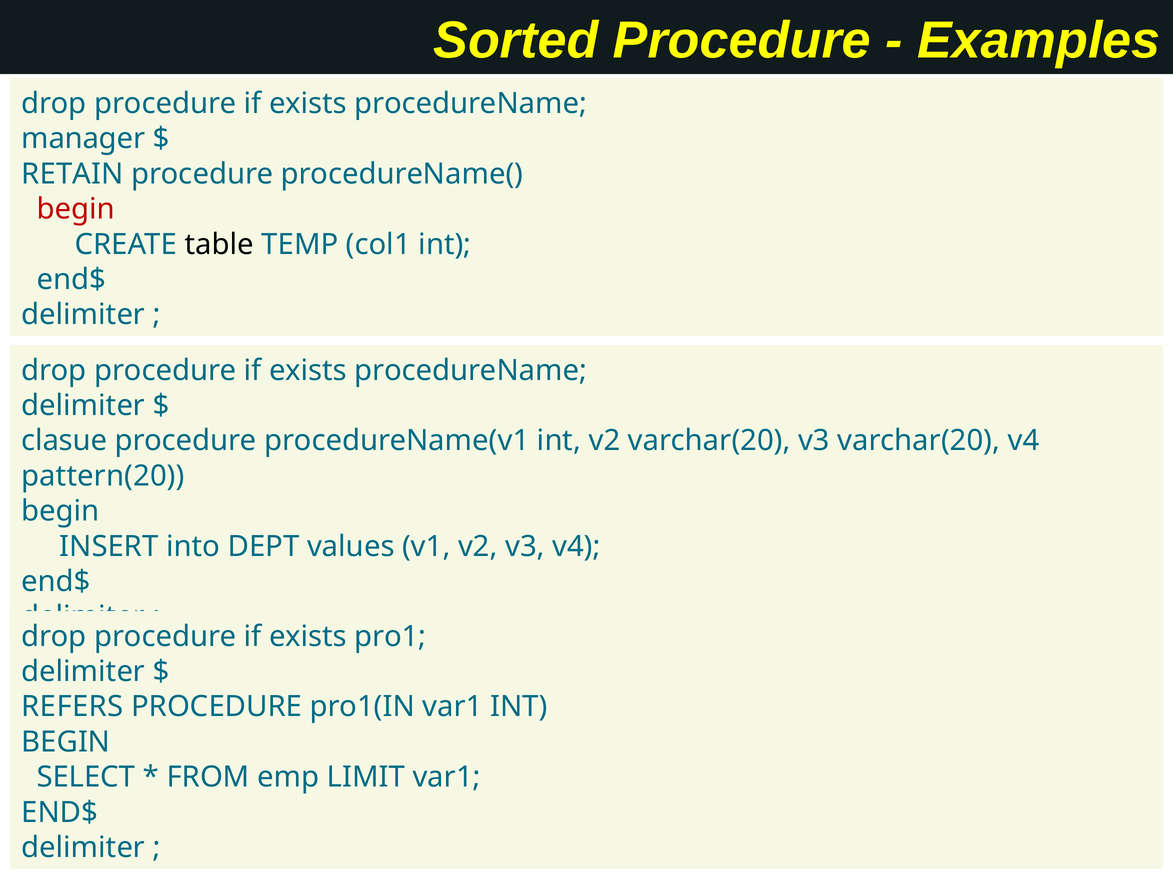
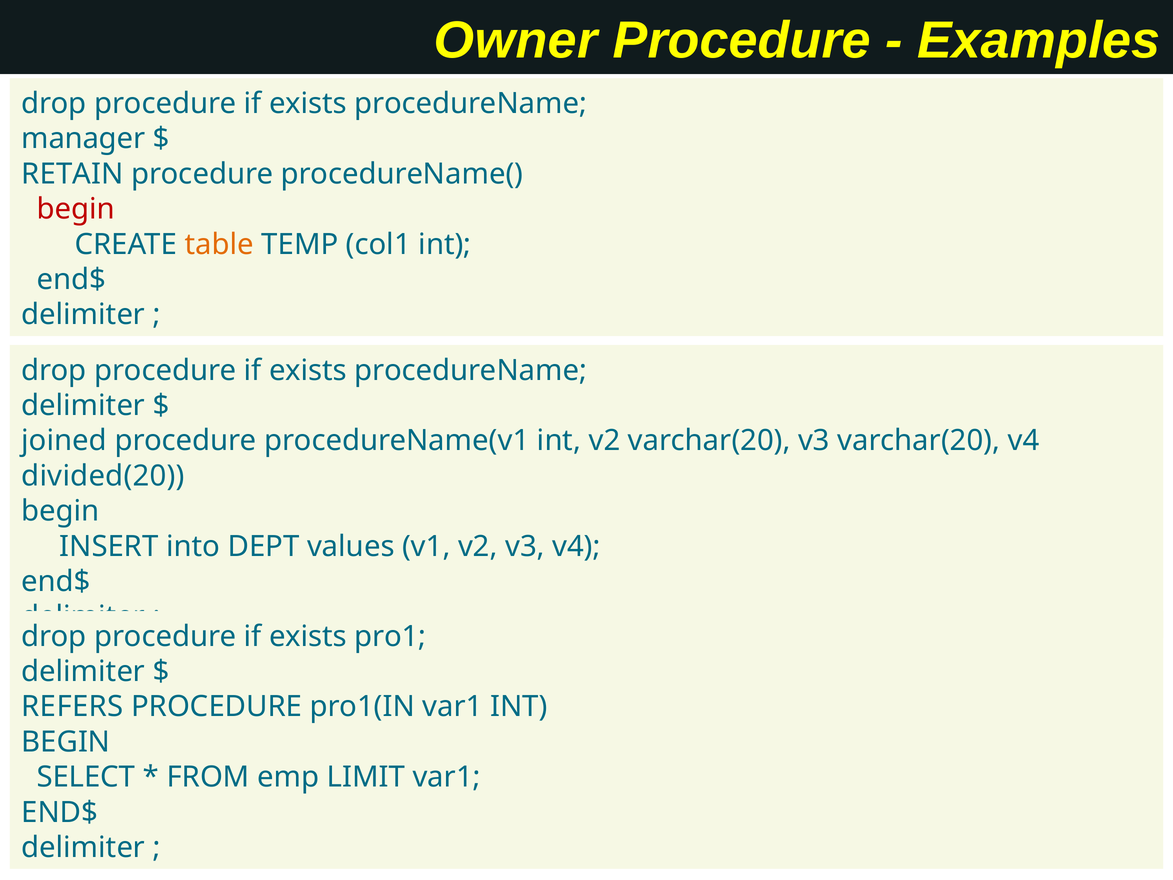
Sorted: Sorted -> Owner
table colour: black -> orange
clasue: clasue -> joined
pattern(20: pattern(20 -> divided(20
